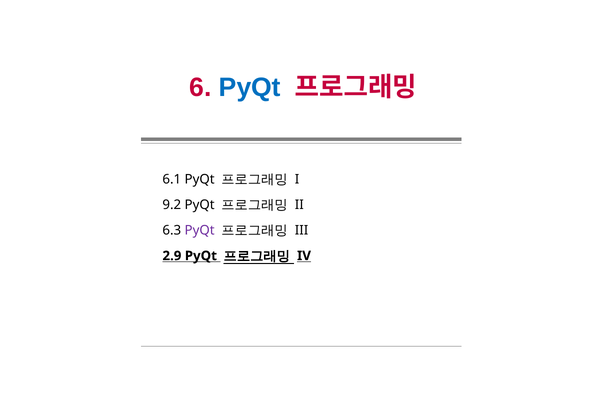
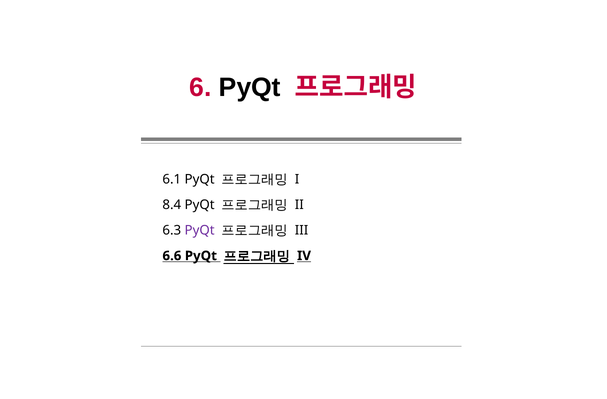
PyQt at (250, 87) colour: blue -> black
9.2: 9.2 -> 8.4
2.9: 2.9 -> 6.6
